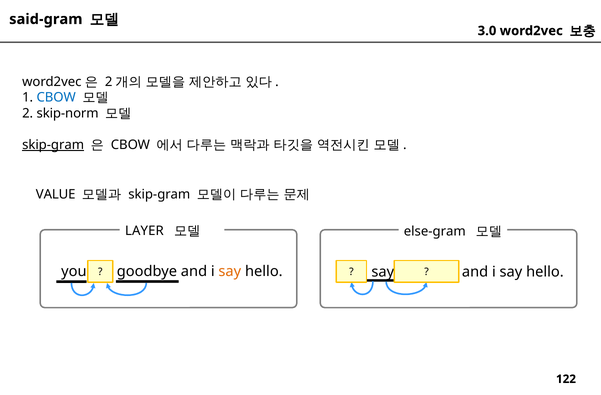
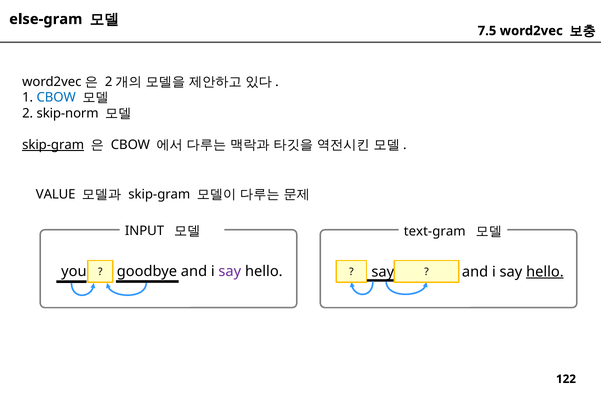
said-gram: said-gram -> else-gram
3.0: 3.0 -> 7.5
LAYER: LAYER -> INPUT
else-gram: else-gram -> text-gram
say at (230, 271) colour: orange -> purple
hello at (545, 272) underline: none -> present
